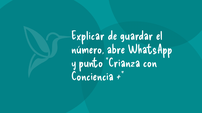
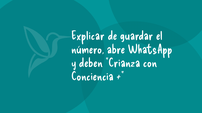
punto: punto -> deben
